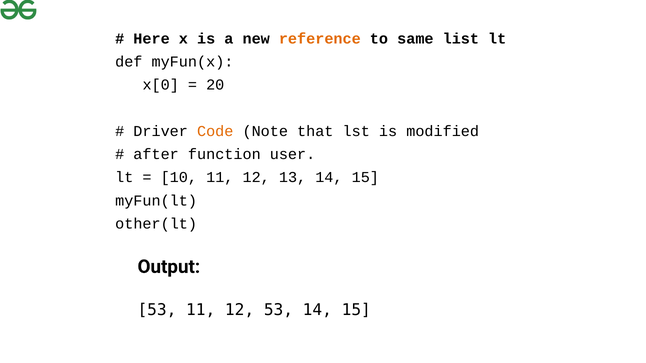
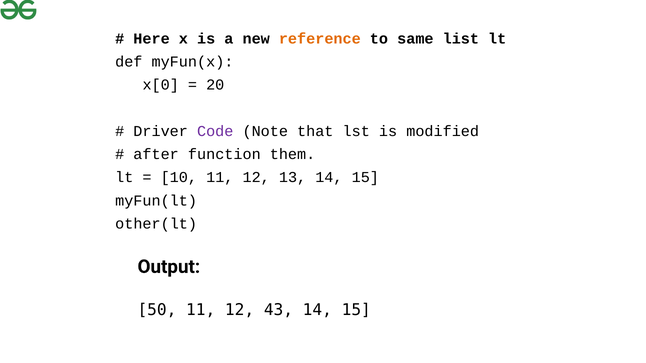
Code colour: orange -> purple
user: user -> them
53 at (157, 310): 53 -> 50
12 53: 53 -> 43
